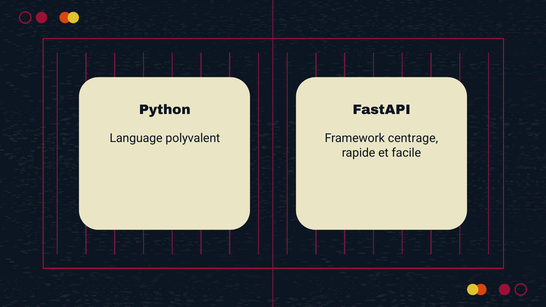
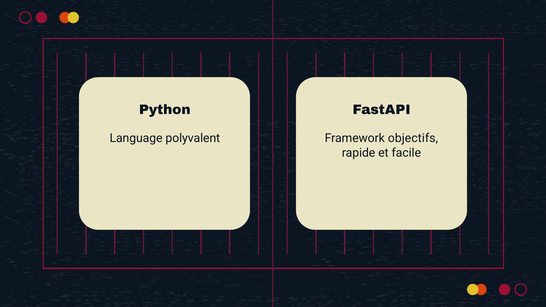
centrage: centrage -> objectifs
